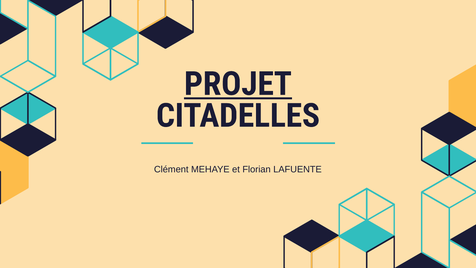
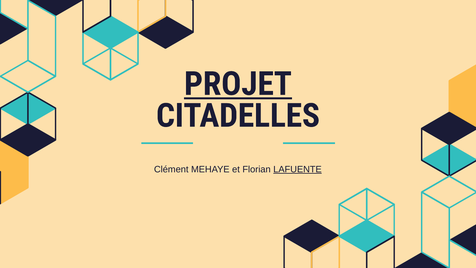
LAFUENTE underline: none -> present
